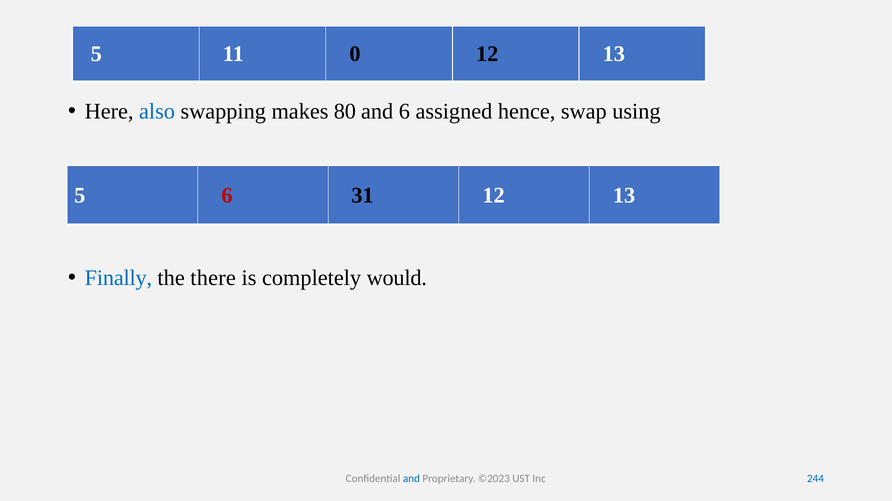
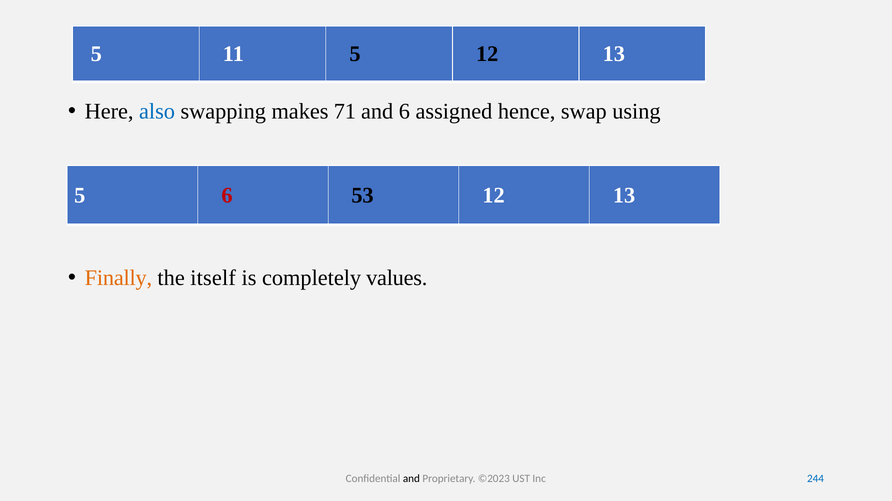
11 0: 0 -> 5
80: 80 -> 71
31: 31 -> 53
Finally colour: blue -> orange
there: there -> itself
would: would -> values
and at (411, 479) colour: blue -> black
